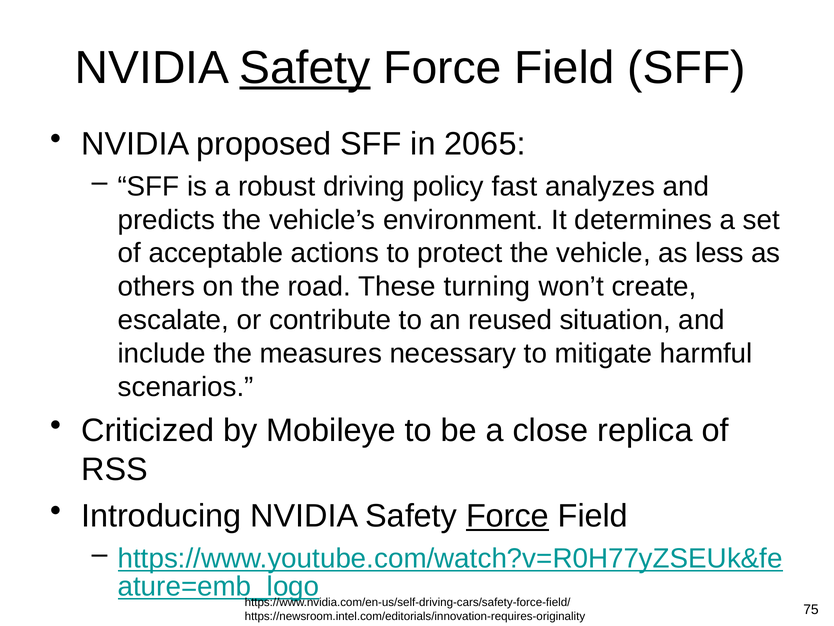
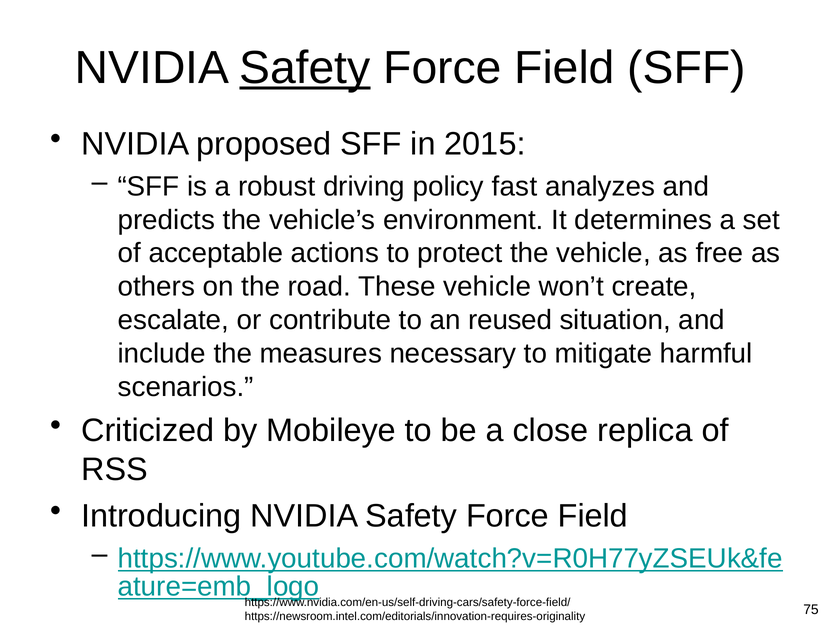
2065: 2065 -> 2015
less: less -> free
These turning: turning -> vehicle
Force at (507, 516) underline: present -> none
